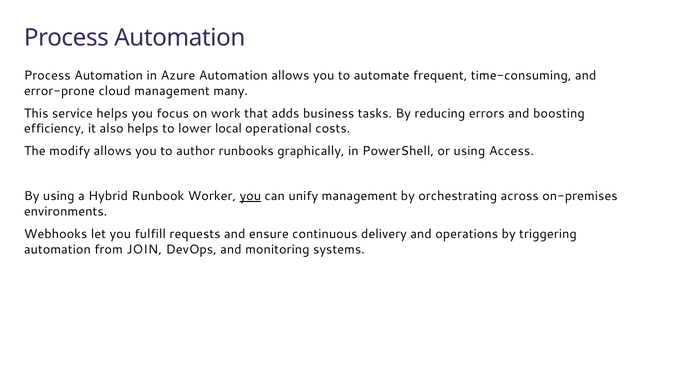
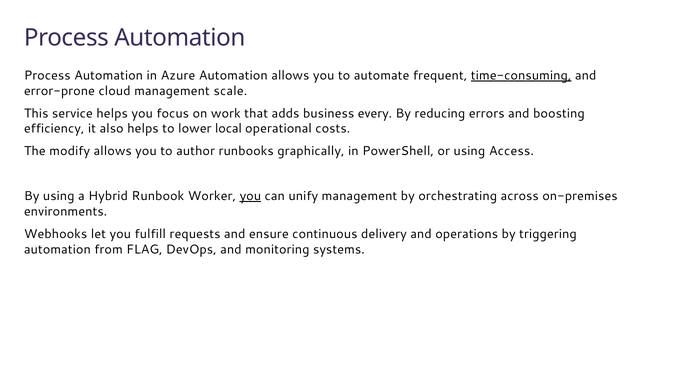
time-consuming underline: none -> present
many: many -> scale
tasks: tasks -> every
JOIN: JOIN -> FLAG
